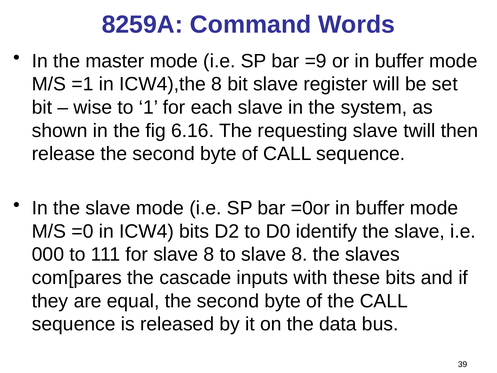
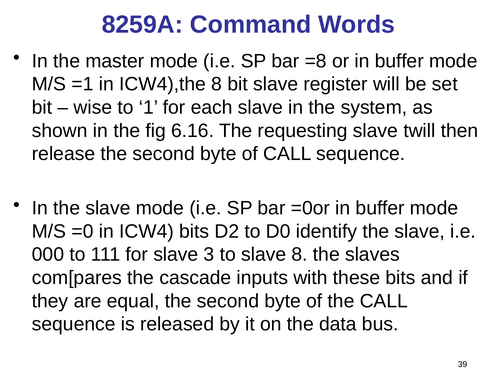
=9: =9 -> =8
for slave 8: 8 -> 3
